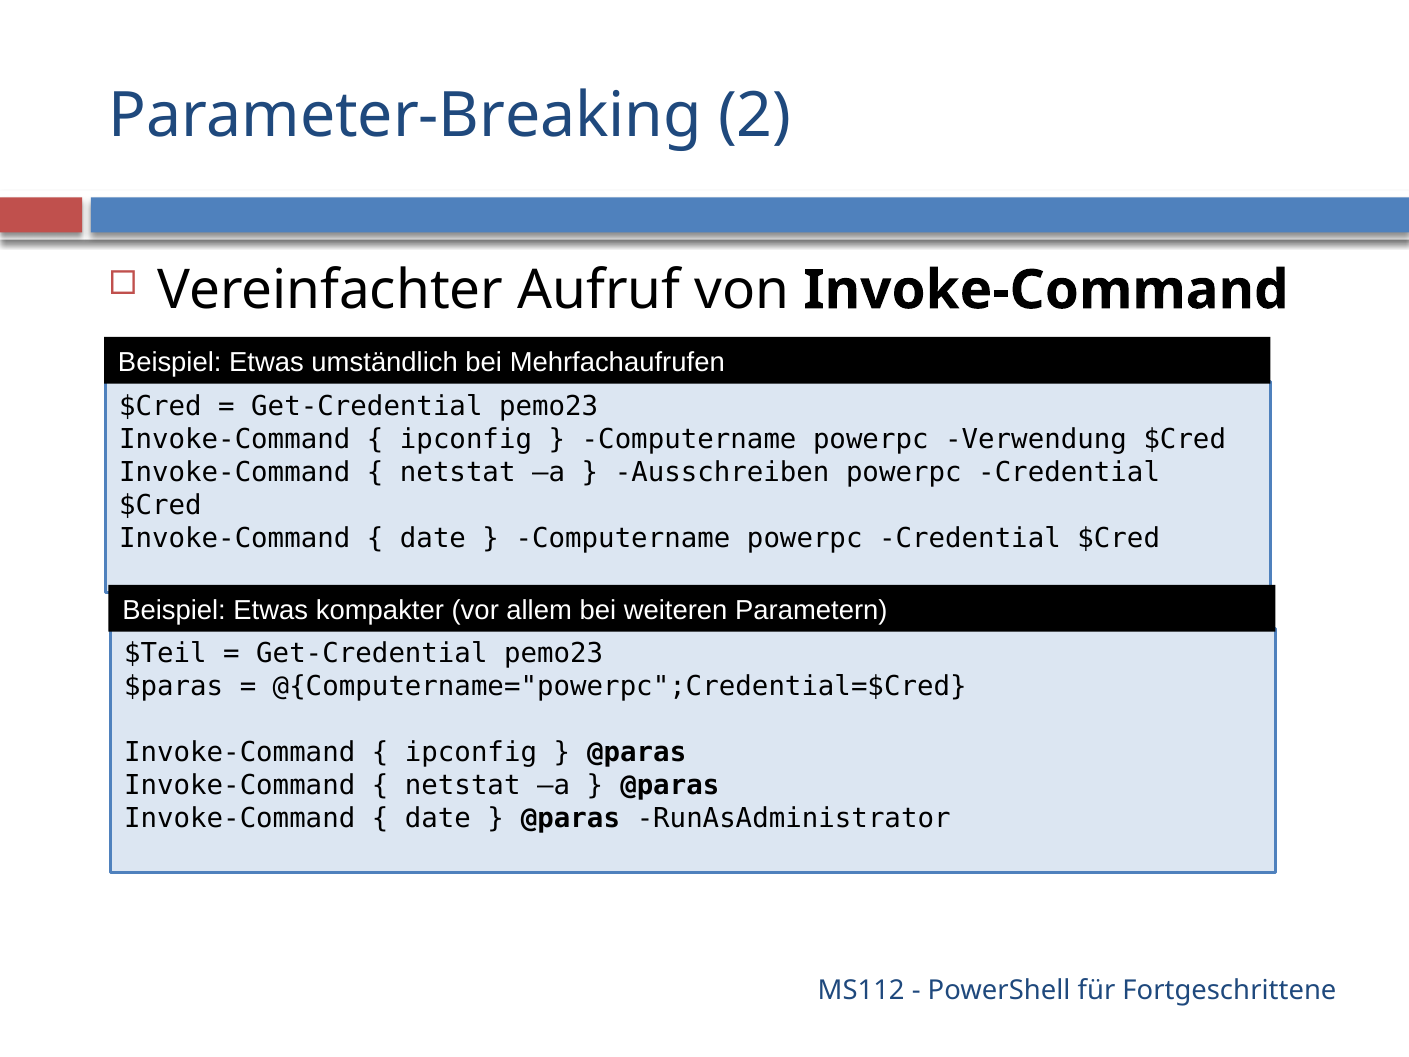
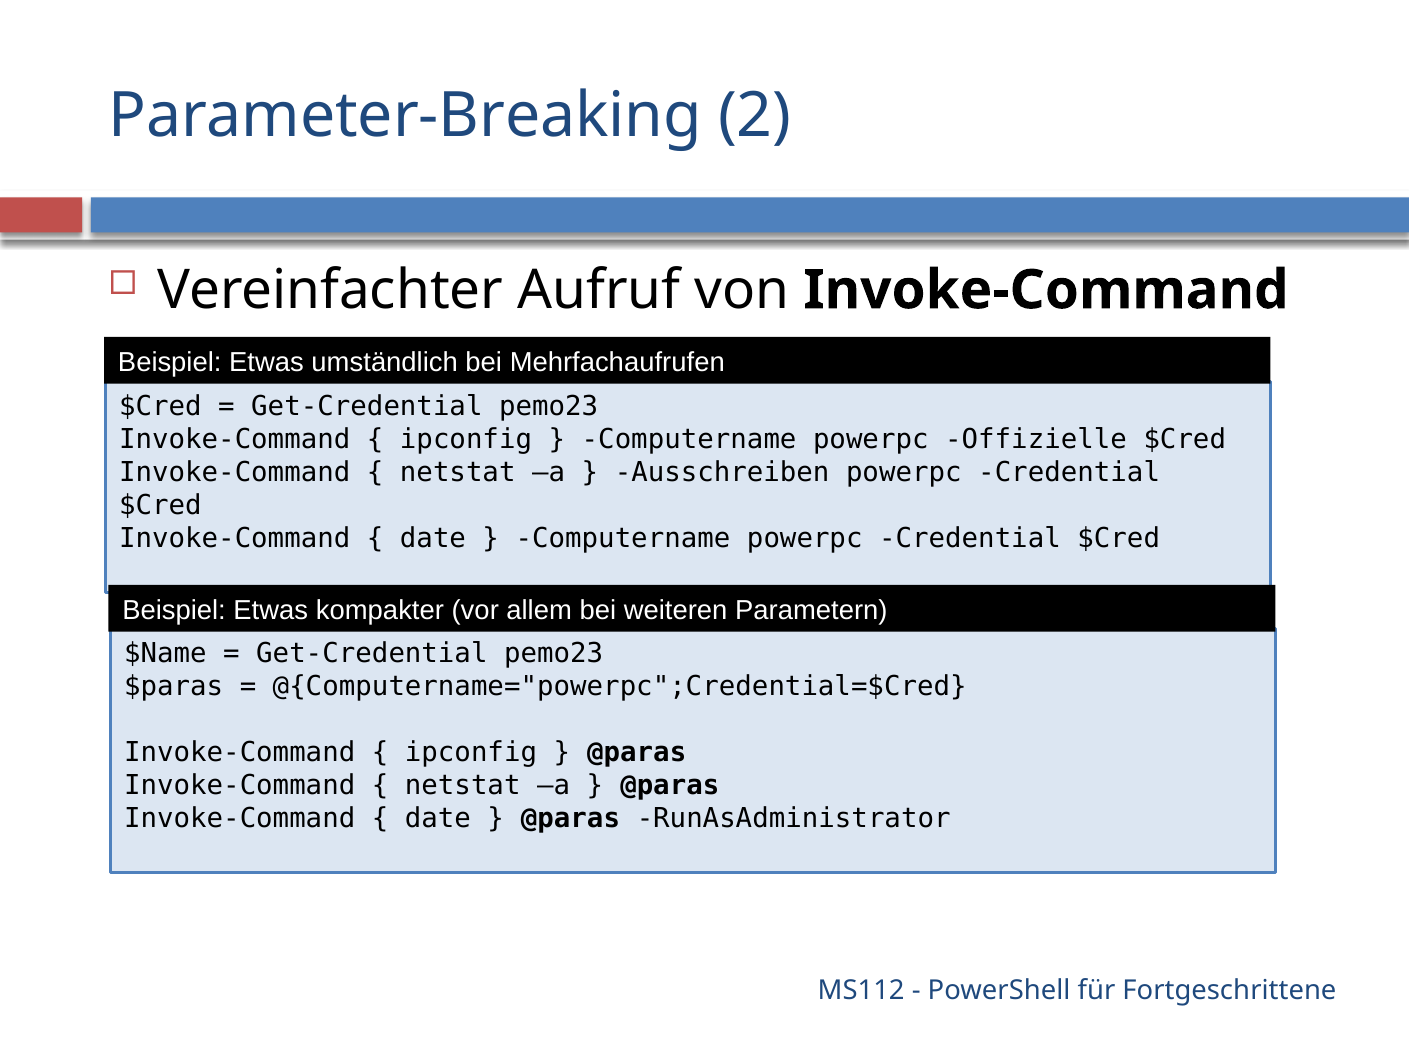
Verwendung: Verwendung -> Offizielle
$Teil: $Teil -> $Name
